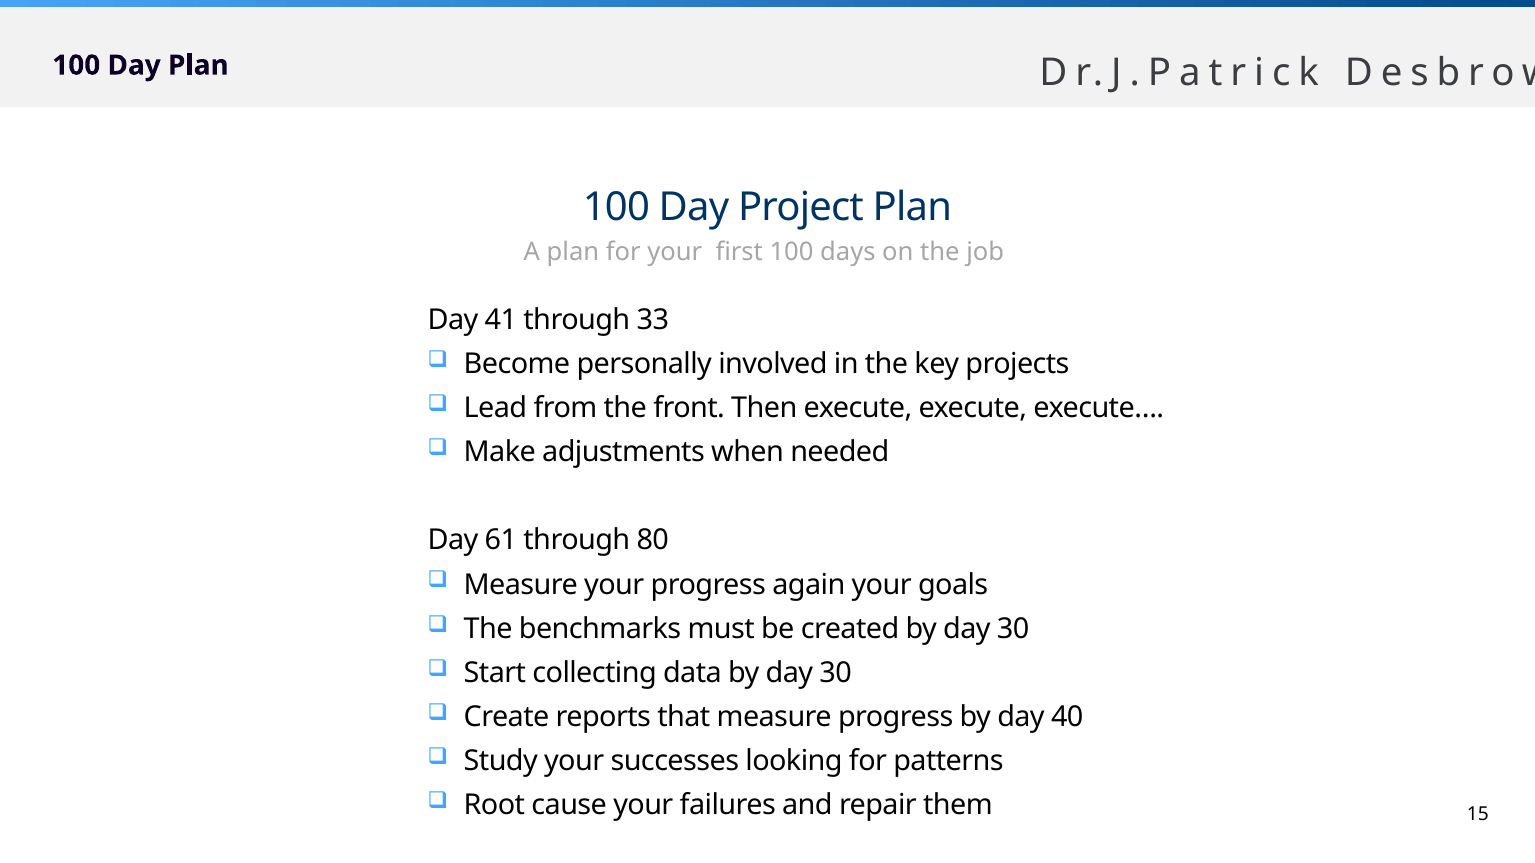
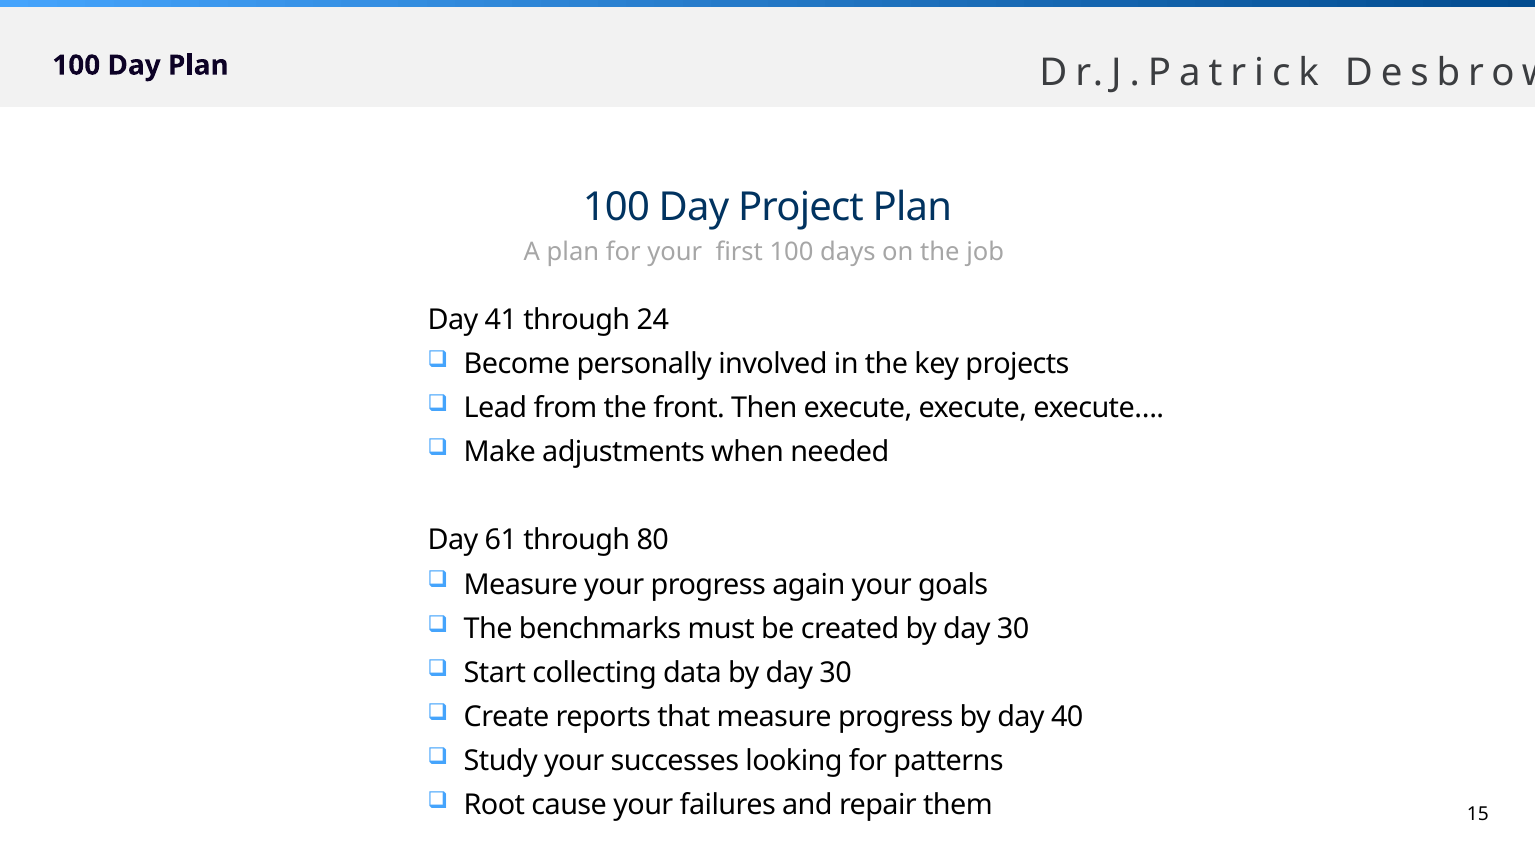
33: 33 -> 24
